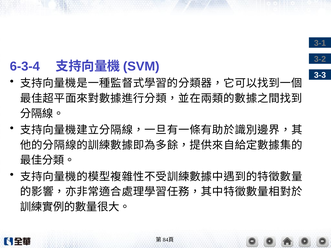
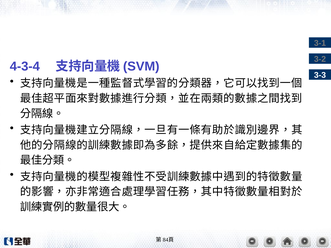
6-3-4: 6-3-4 -> 4-3-4
